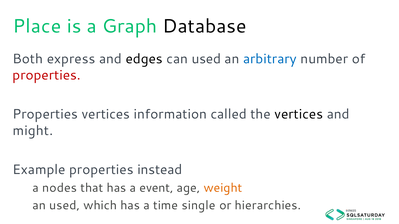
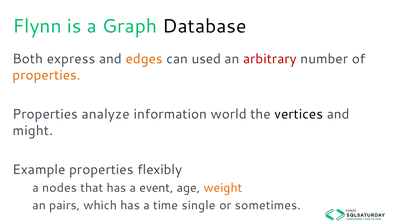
Place: Place -> Flynn
edges colour: black -> orange
arbitrary colour: blue -> red
properties at (47, 75) colour: red -> orange
Properties vertices: vertices -> analyze
called: called -> world
instead: instead -> flexibly
an used: used -> pairs
hierarchies: hierarchies -> sometimes
